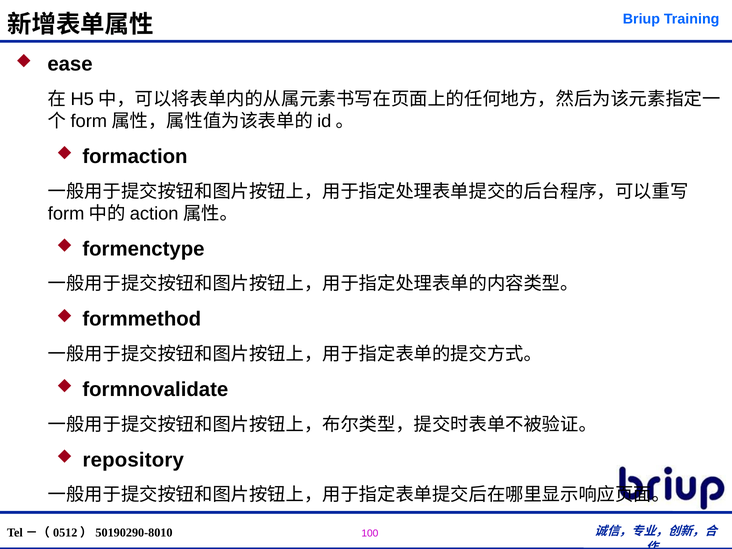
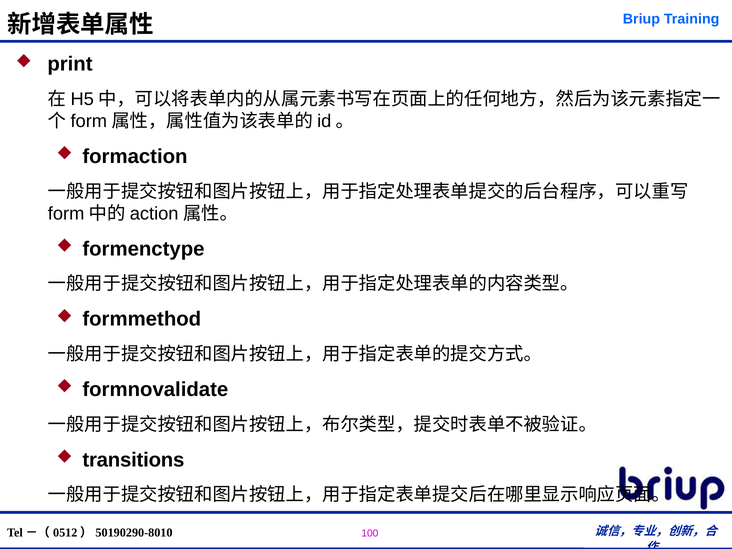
ease: ease -> print
repository: repository -> transitions
